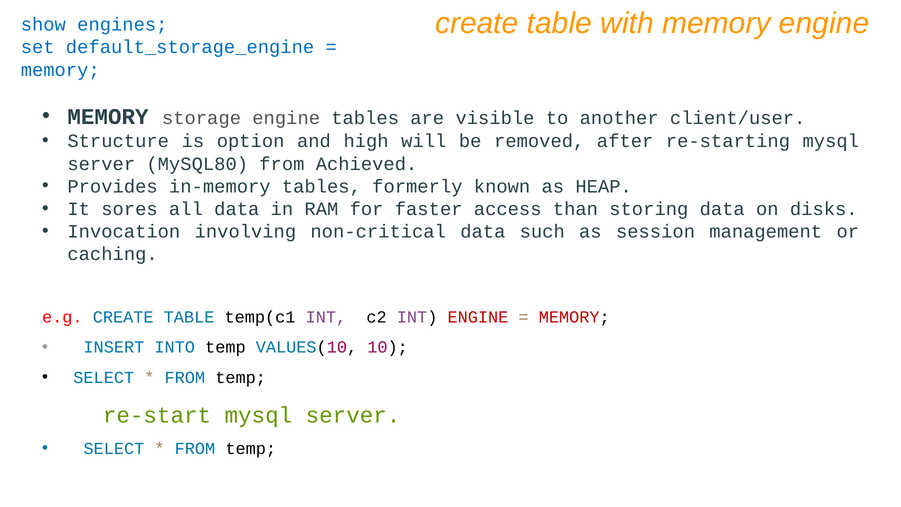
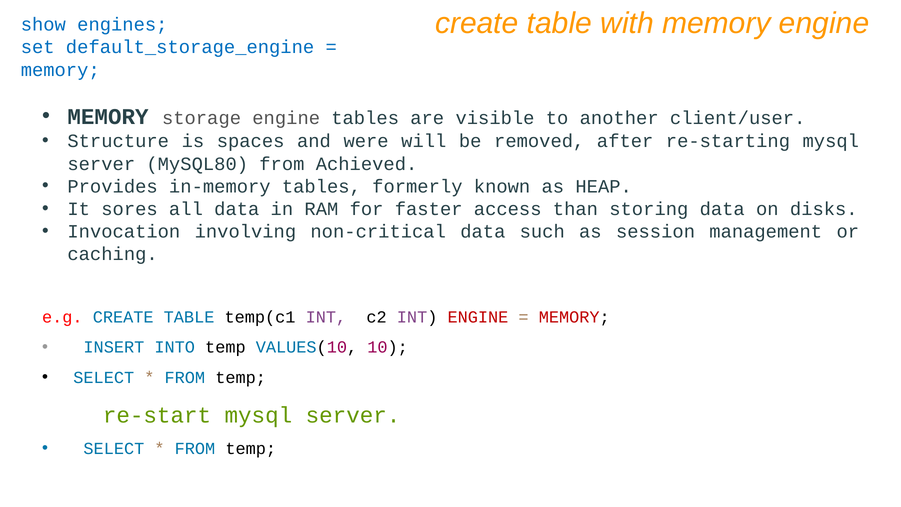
option: option -> spaces
high: high -> were
